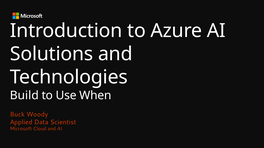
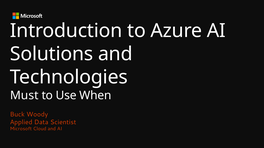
Build: Build -> Must
